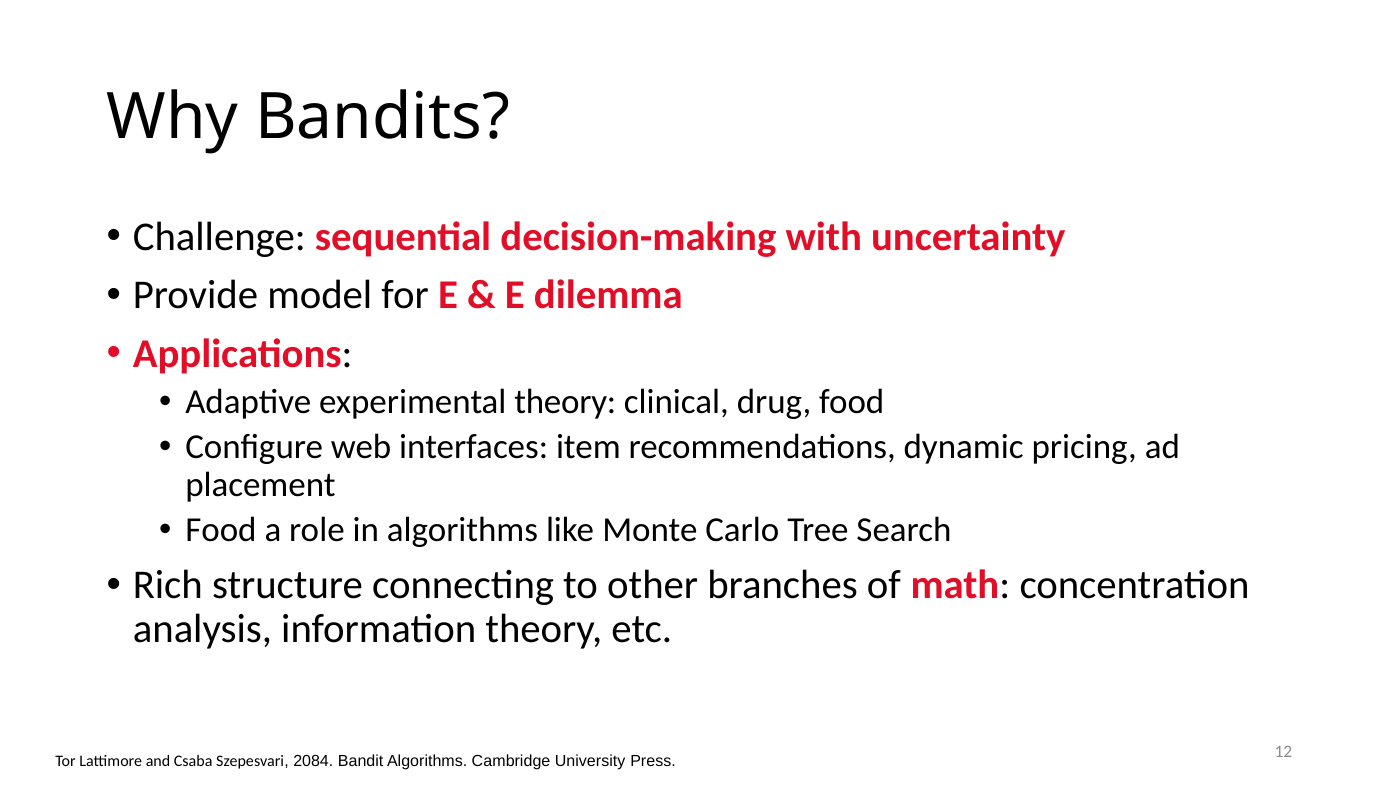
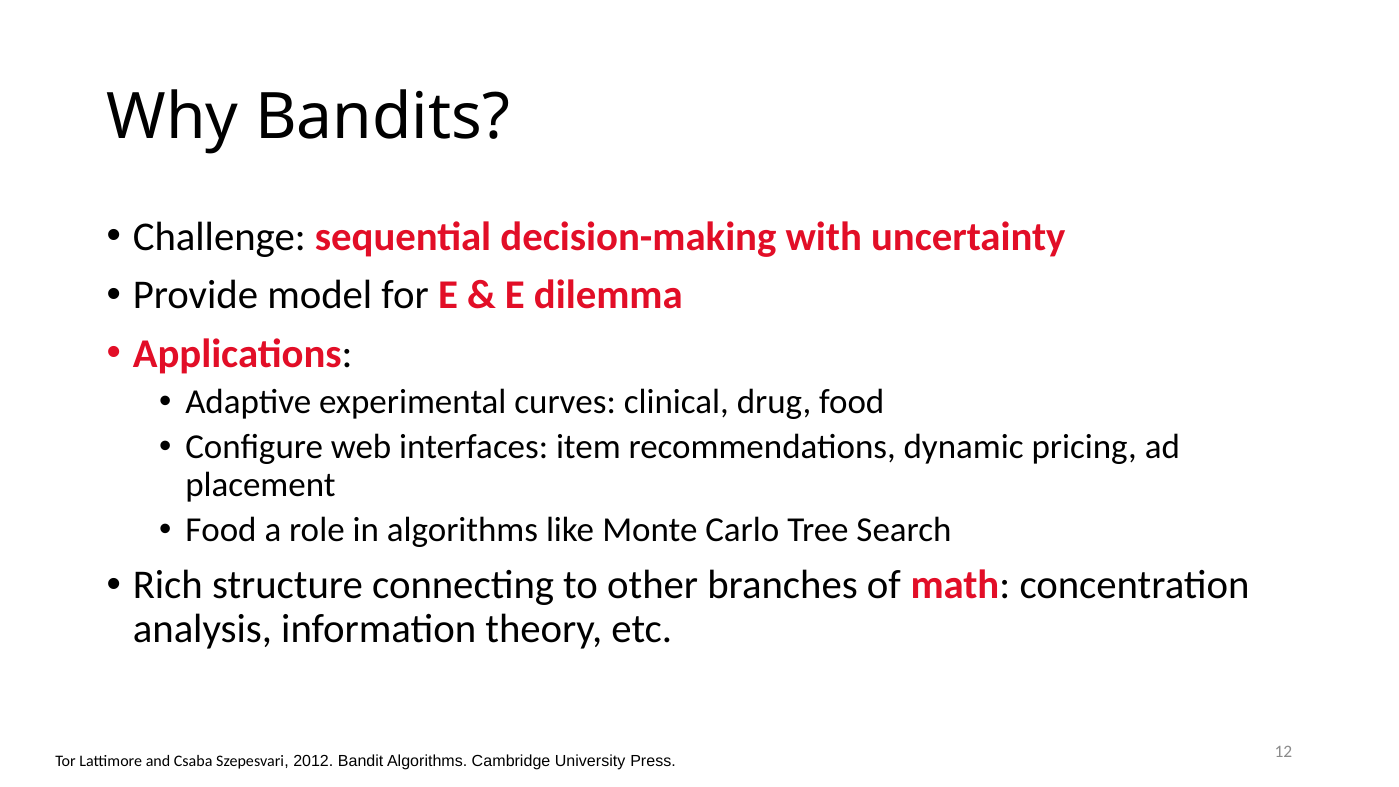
experimental theory: theory -> curves
2084: 2084 -> 2012
